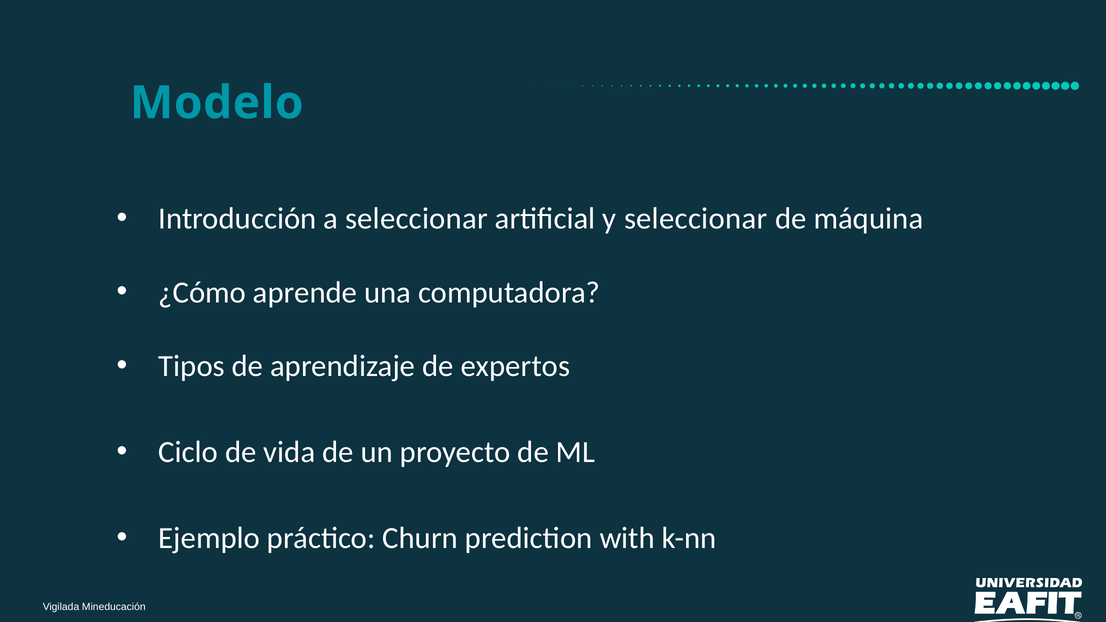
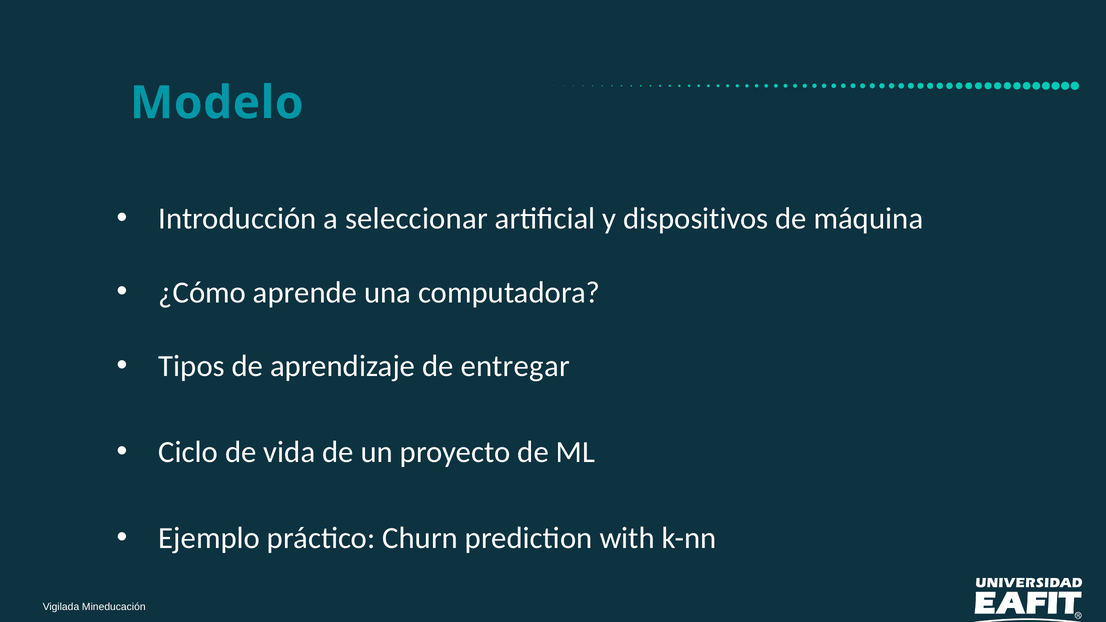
y seleccionar: seleccionar -> dispositivos
expertos: expertos -> entregar
